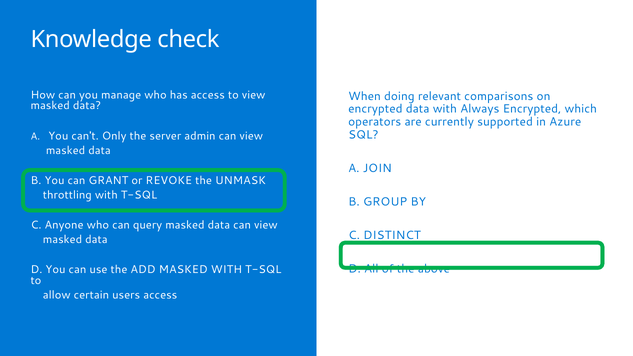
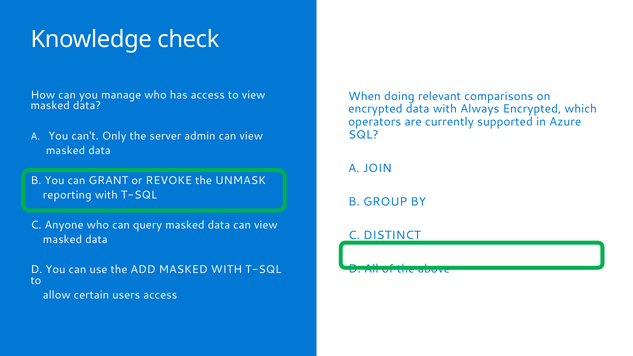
throttling: throttling -> reporting
